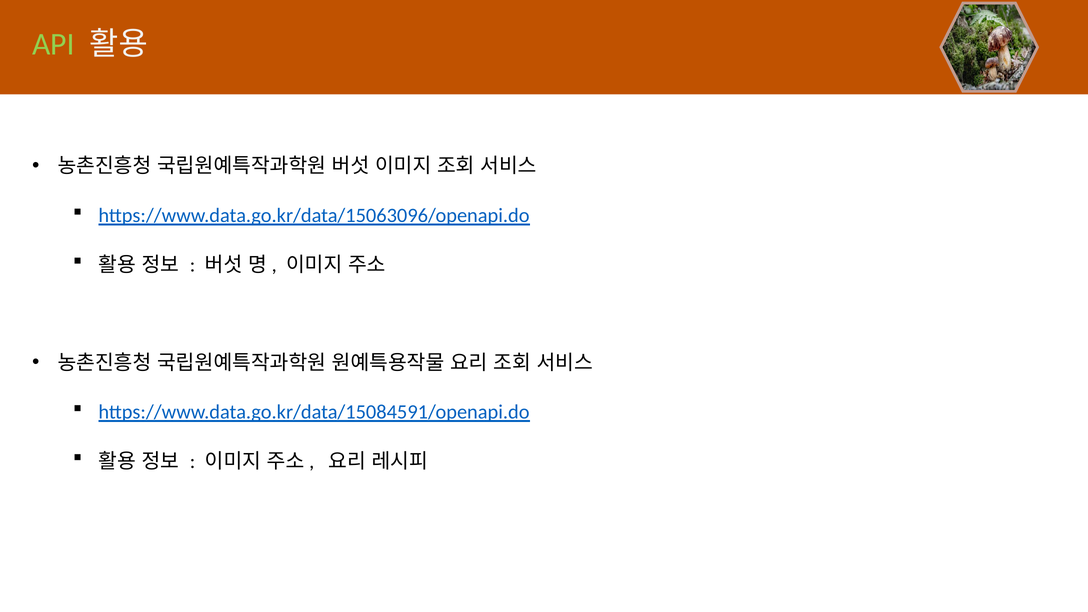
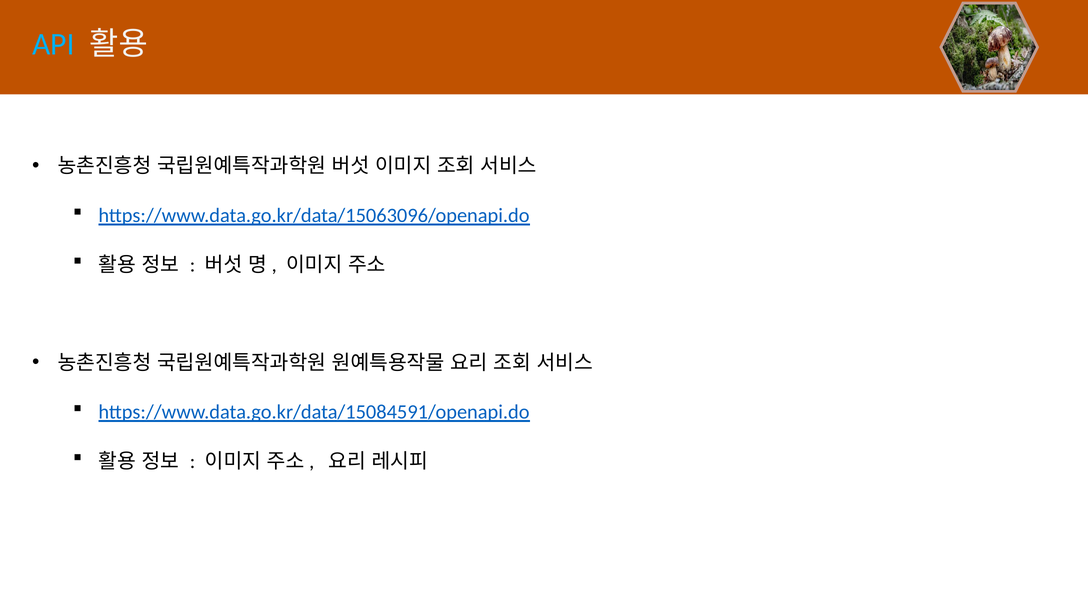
API colour: light green -> light blue
